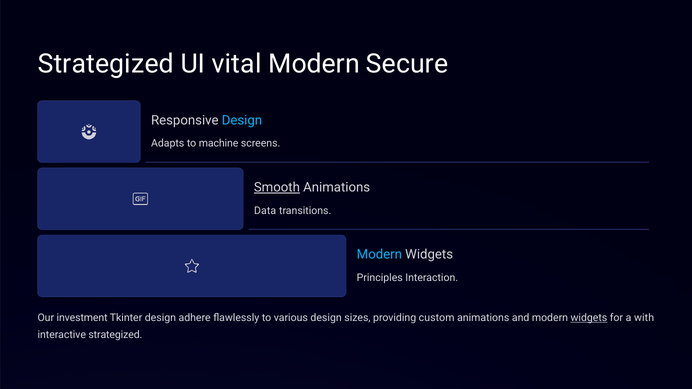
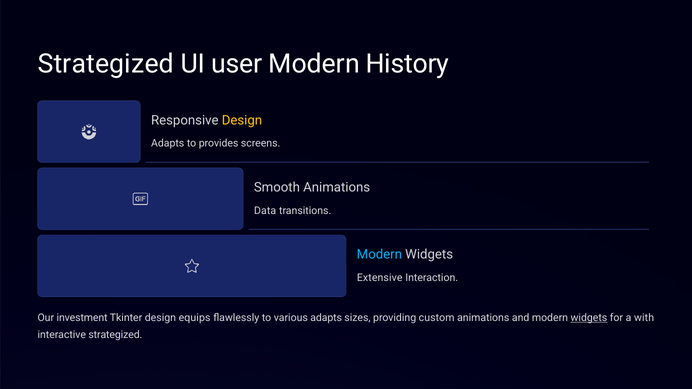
vital: vital -> user
Secure: Secure -> History
Design at (242, 120) colour: light blue -> yellow
machine: machine -> provides
Smooth underline: present -> none
Principles: Principles -> Extensive
adhere: adhere -> equips
various design: design -> adapts
